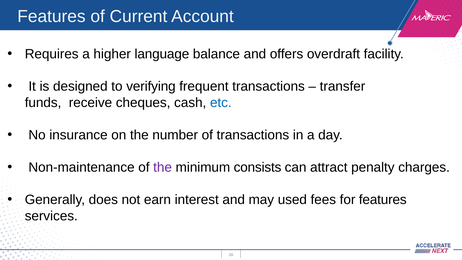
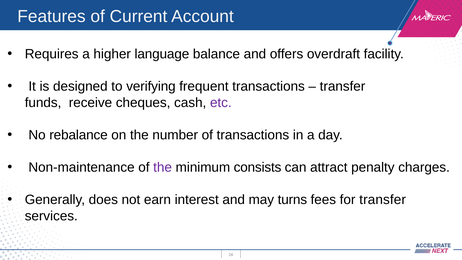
etc colour: blue -> purple
insurance: insurance -> rebalance
used: used -> turns
for features: features -> transfer
